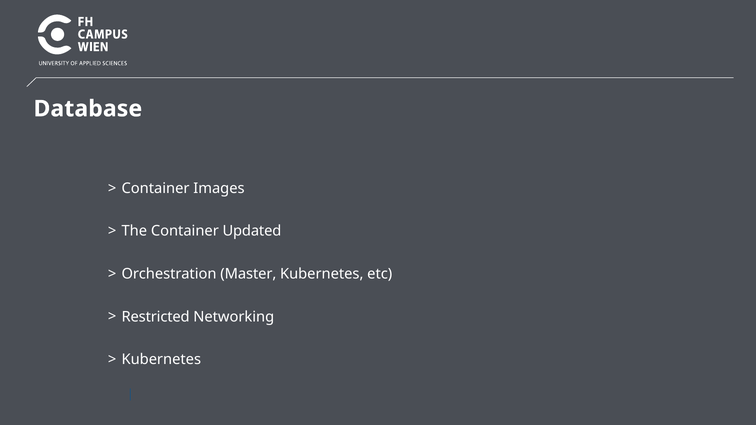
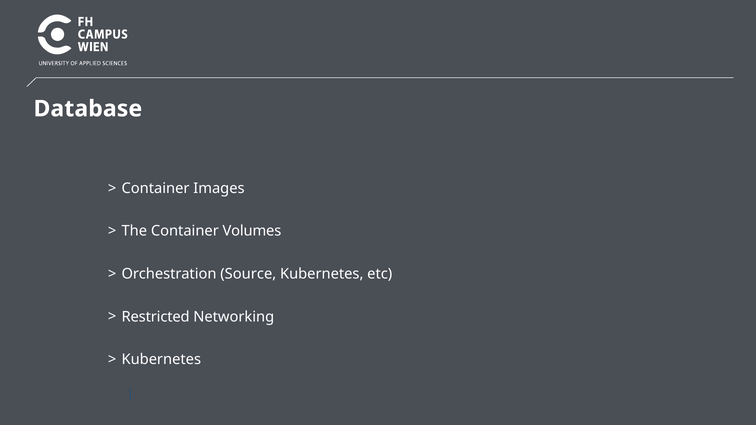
Updated: Updated -> Volumes
Master: Master -> Source
